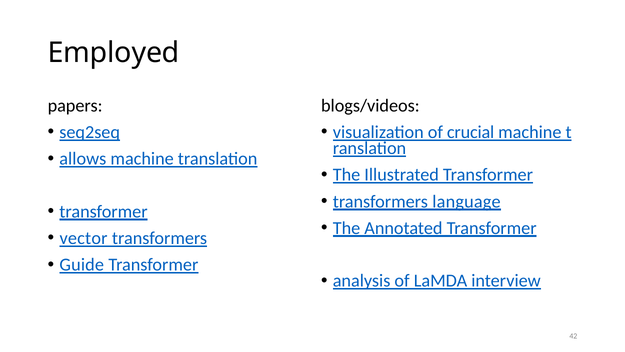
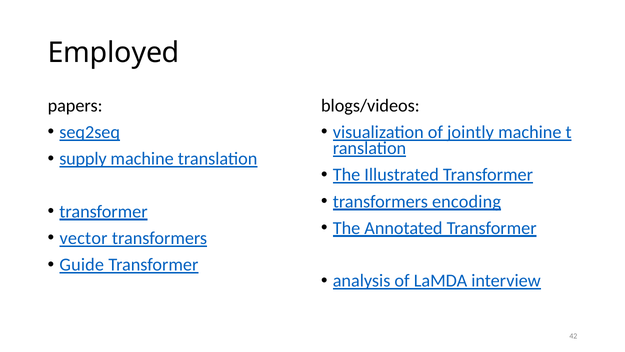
crucial: crucial -> jointly
allows: allows -> supply
language: language -> encoding
